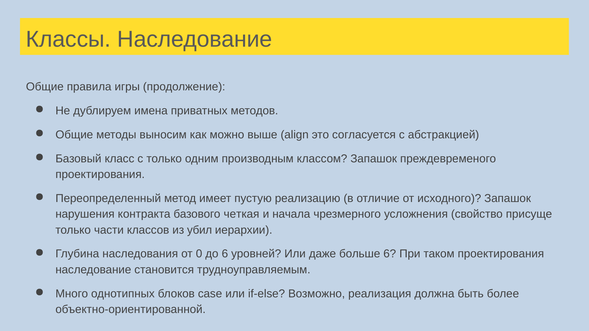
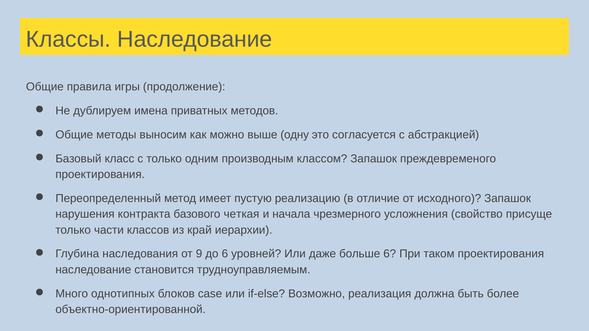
align: align -> одну
убил: убил -> край
0: 0 -> 9
